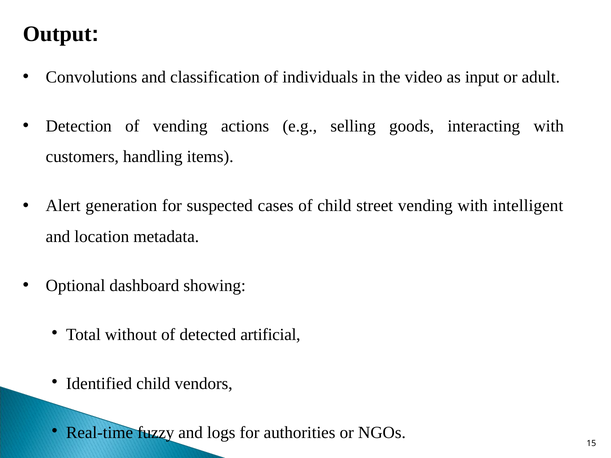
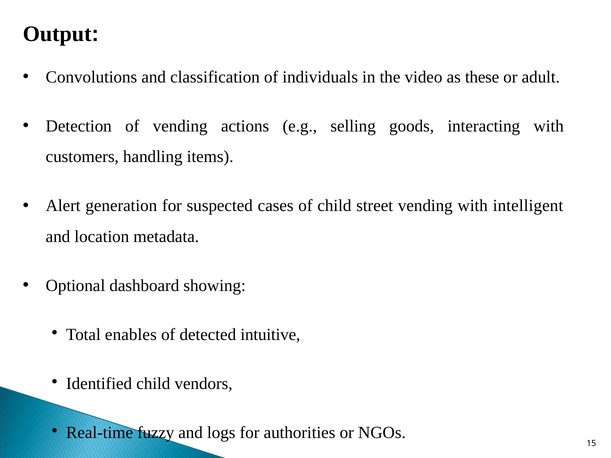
input: input -> these
without: without -> enables
artificial: artificial -> intuitive
